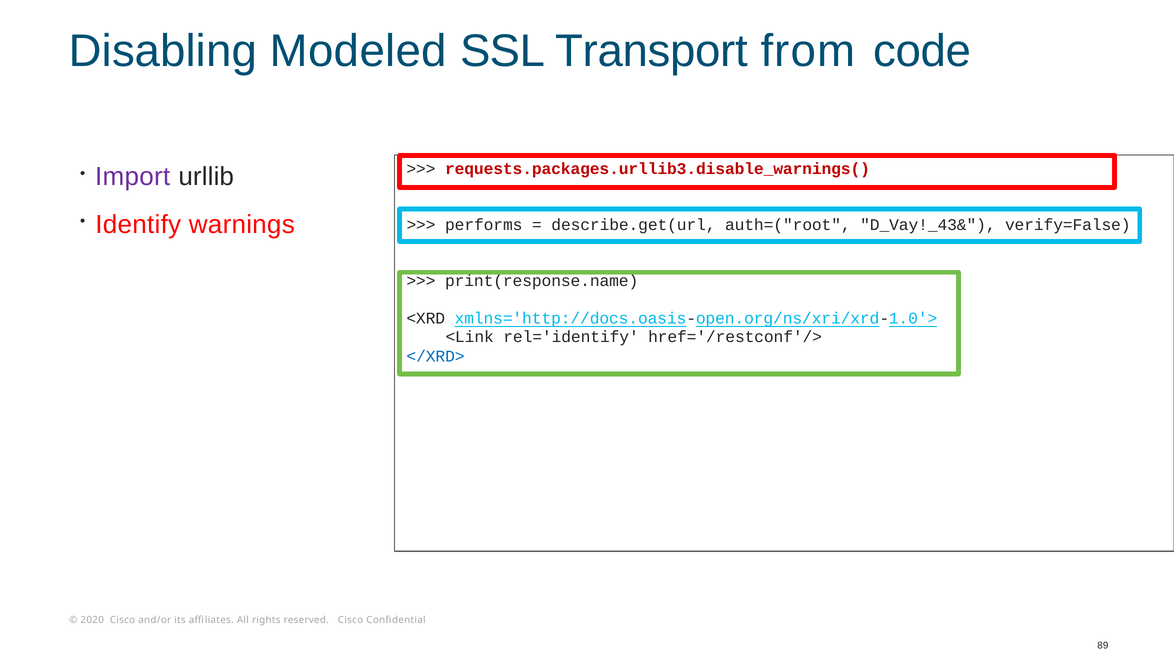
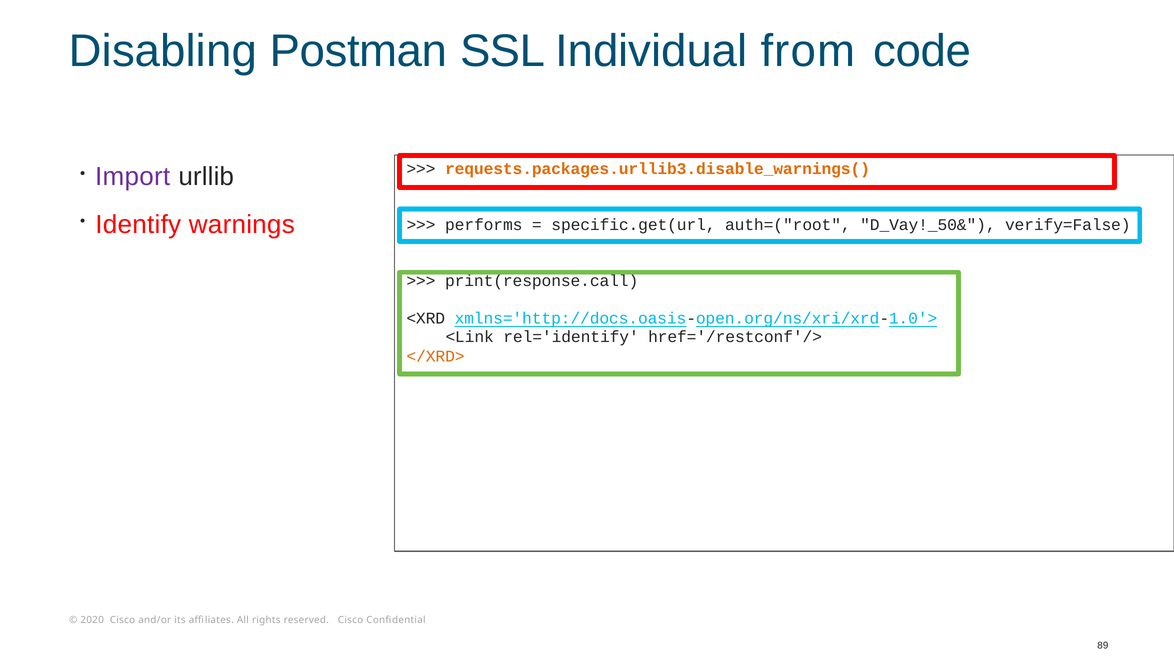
Modeled: Modeled -> Postman
Transport: Transport -> Individual
requests.packages.urllib3.disable_warnings( colour: red -> orange
describe.get(url: describe.get(url -> specific.get(url
D_Vay!_43&: D_Vay!_43& -> D_Vay!_50&
print(response.name: print(response.name -> print(response.call
</XRD> colour: blue -> orange
